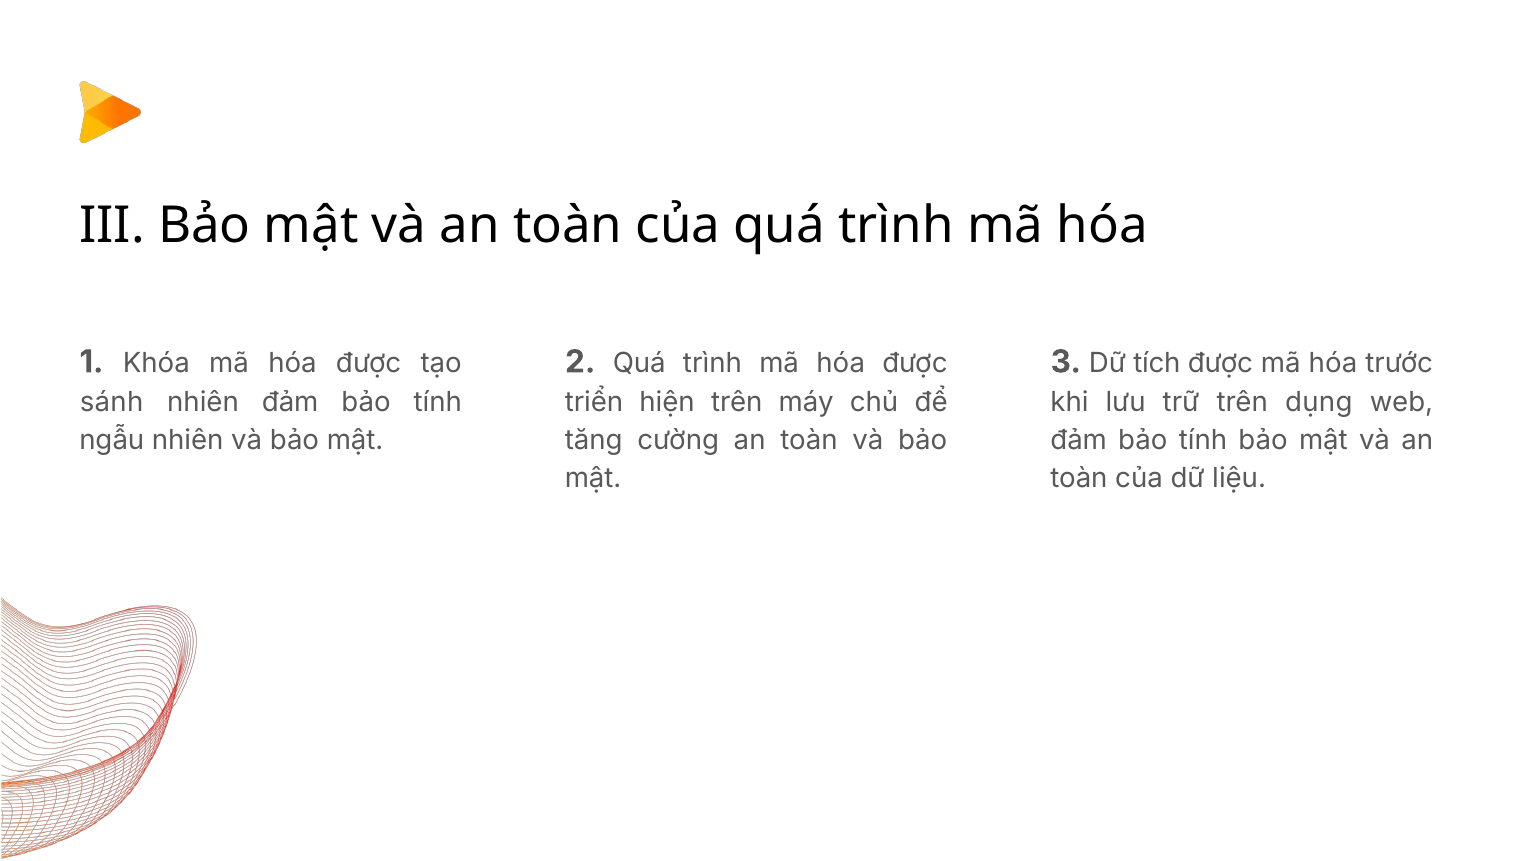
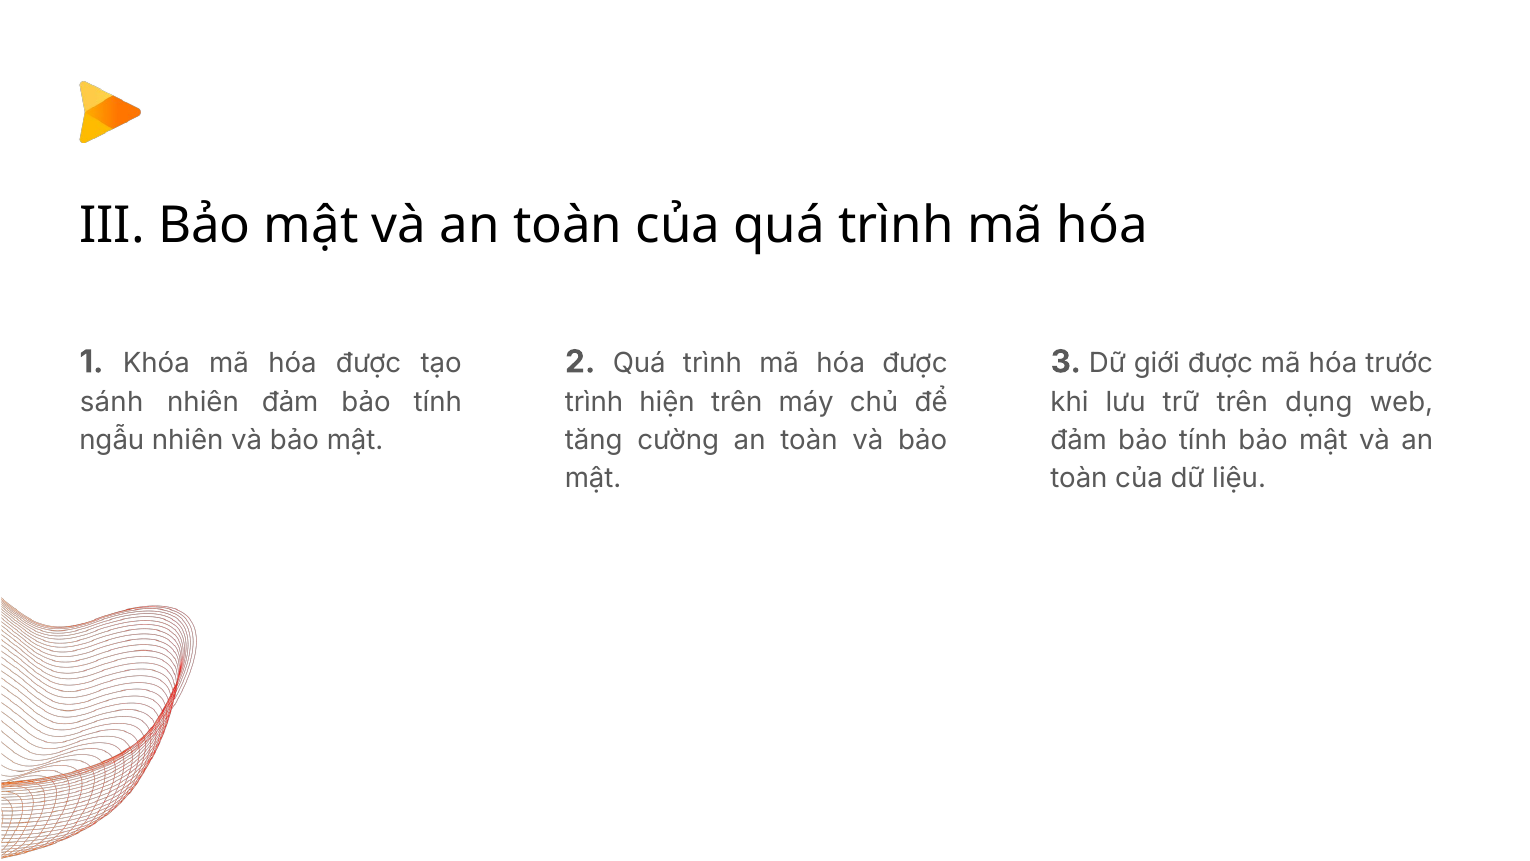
tích: tích -> giới
triển at (594, 402): triển -> trình
